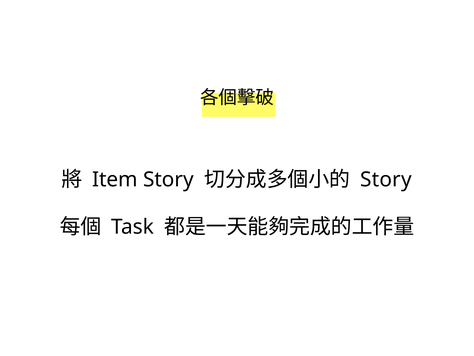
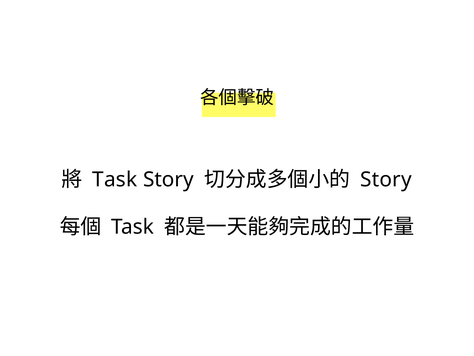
Item at (115, 179): Item -> Task
